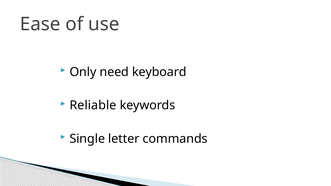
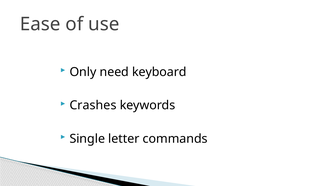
Reliable: Reliable -> Crashes
